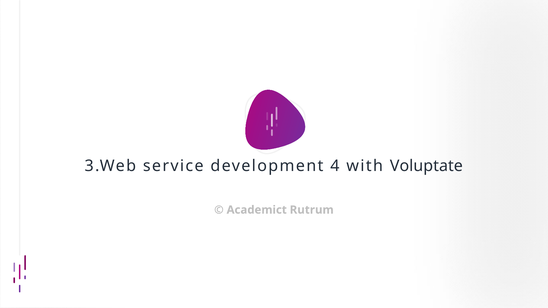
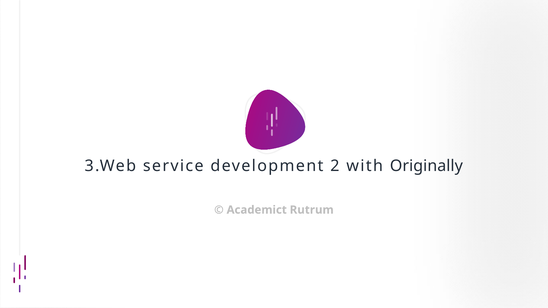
4: 4 -> 2
Voluptate: Voluptate -> Originally
